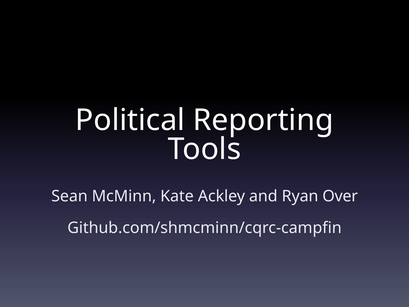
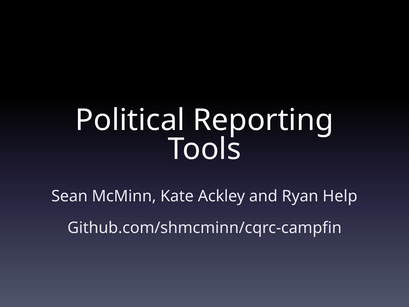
Over: Over -> Help
